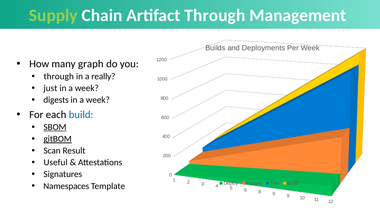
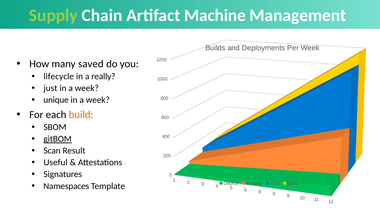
Artifact Through: Through -> Machine
graph: graph -> saved
through at (59, 77): through -> lifecycle
digests: digests -> unique
build at (81, 115) colour: blue -> orange
SBOM underline: present -> none
